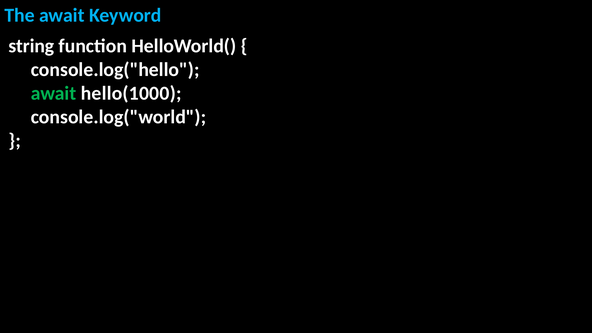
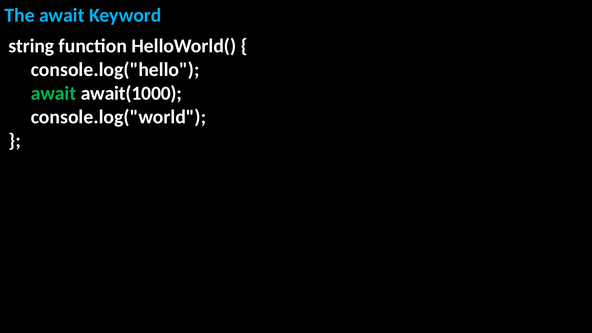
hello(1000: hello(1000 -> await(1000
